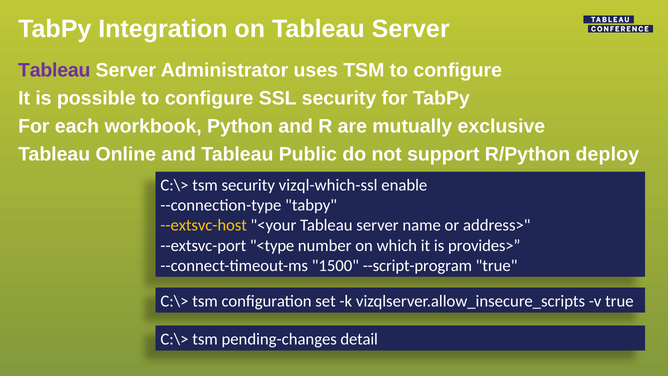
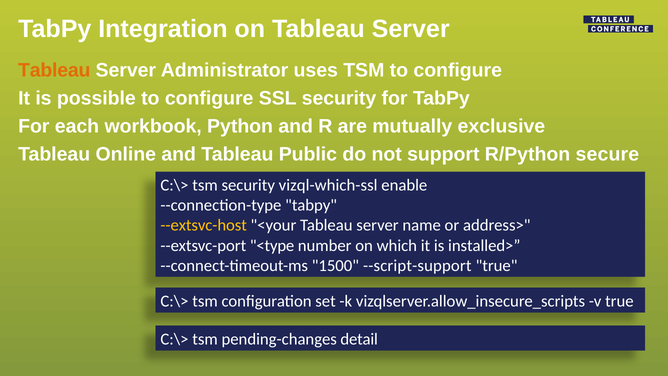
Tableau at (54, 70) colour: purple -> orange
deploy: deploy -> secure
provides>: provides> -> installed>
--script-program: --script-program -> --script-support
